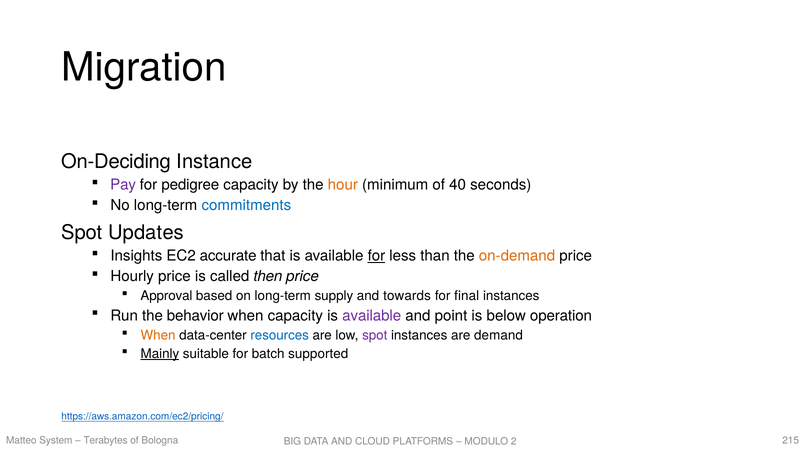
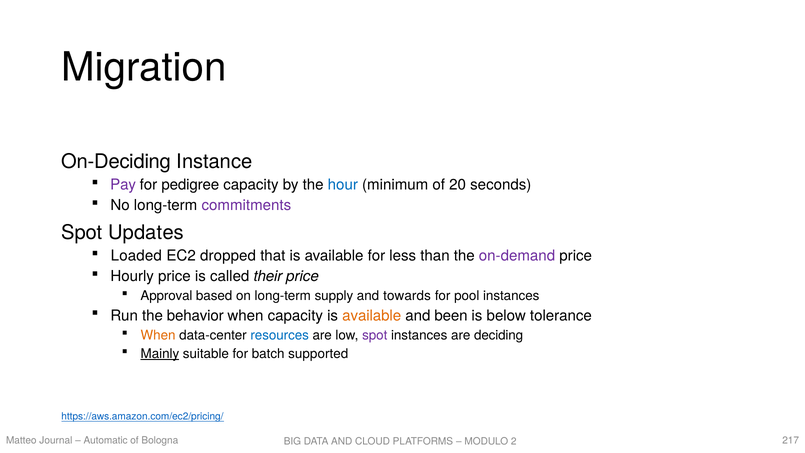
hour colour: orange -> blue
40: 40 -> 20
commitments colour: blue -> purple
Insights: Insights -> Loaded
accurate: accurate -> dropped
for at (376, 256) underline: present -> none
on-demand colour: orange -> purple
then: then -> their
final: final -> pool
available at (372, 316) colour: purple -> orange
point: point -> been
operation: operation -> tolerance
demand: demand -> deciding
System: System -> Journal
Terabytes: Terabytes -> Automatic
215: 215 -> 217
